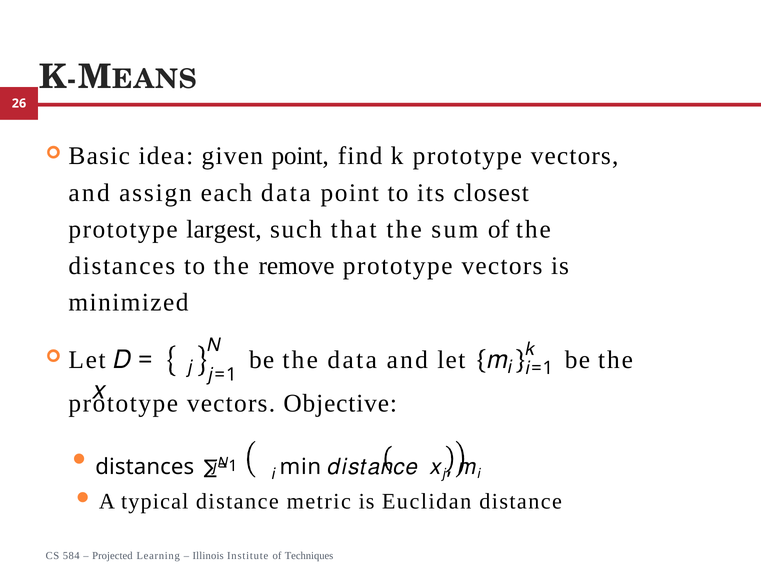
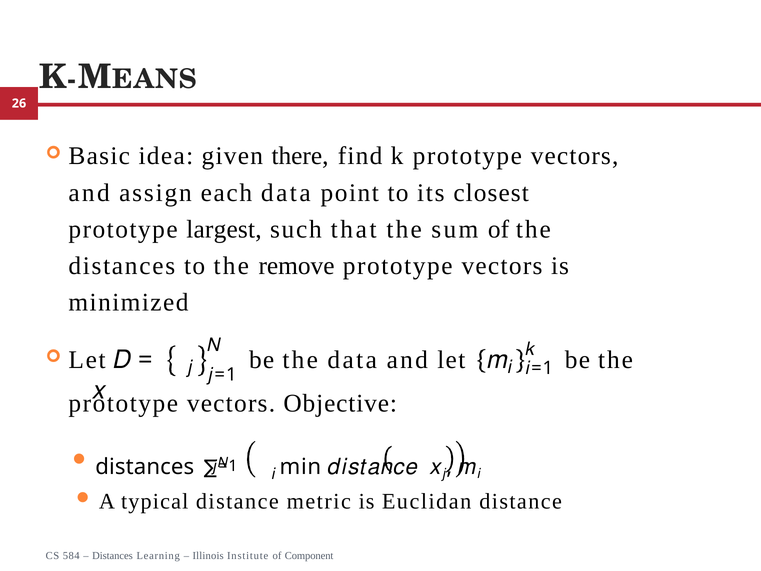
given point: point -> there
Projected at (112, 555): Projected -> Distances
Techniques: Techniques -> Component
